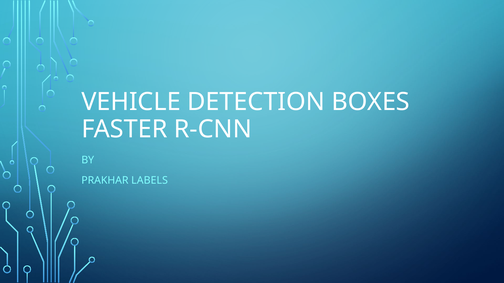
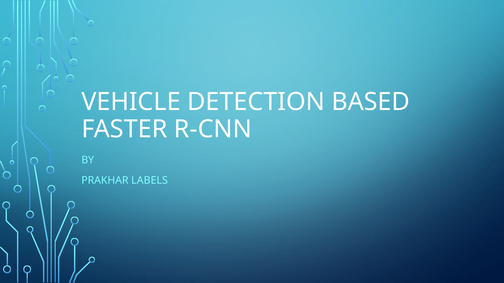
BOXES: BOXES -> BASED
